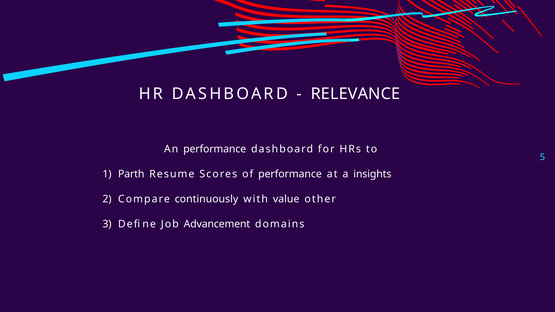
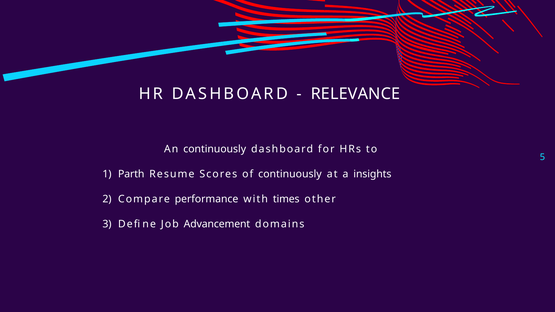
An performance: performance -> continuously
of performance: performance -> continuously
continuously: continuously -> performance
value: value -> times
